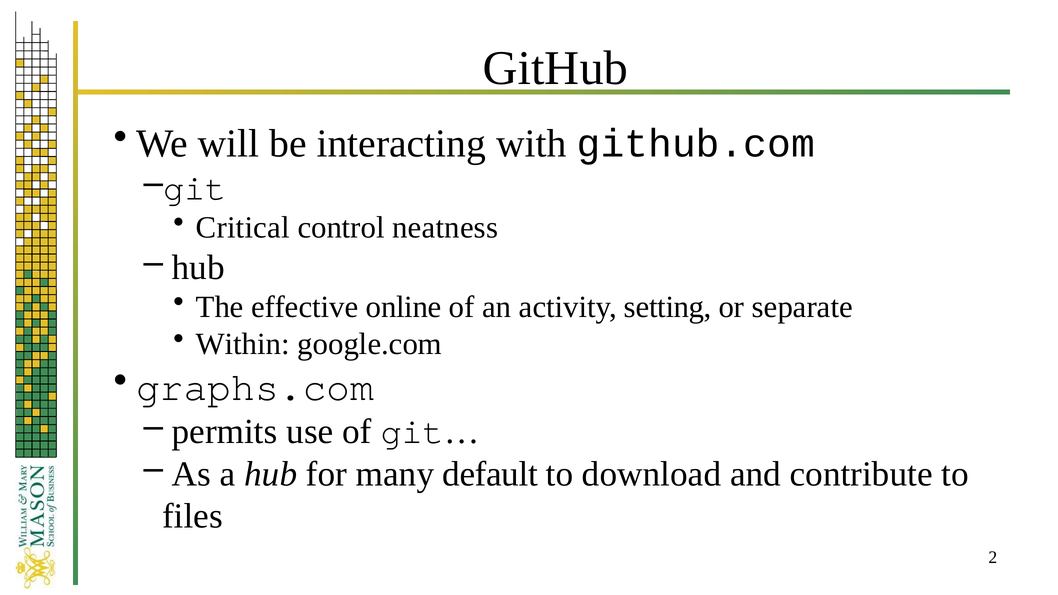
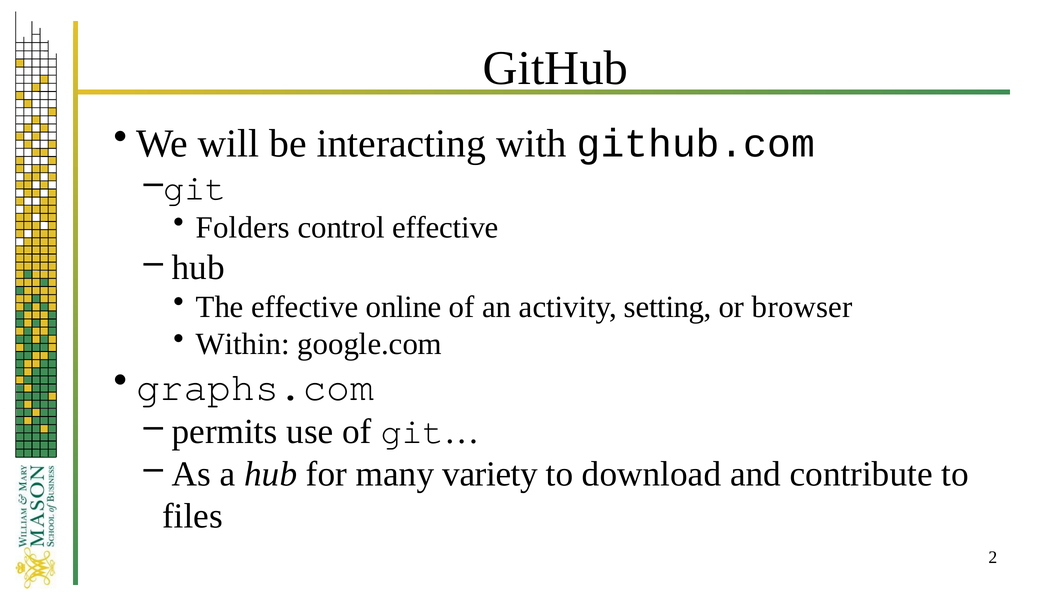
Critical: Critical -> Folders
control neatness: neatness -> effective
separate: separate -> browser
default: default -> variety
